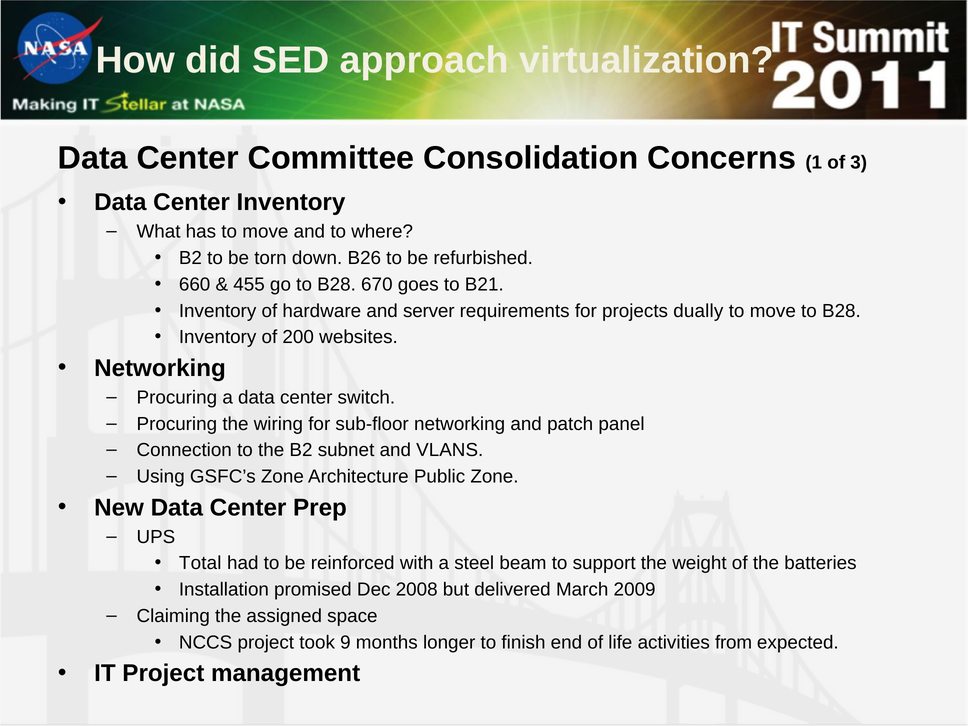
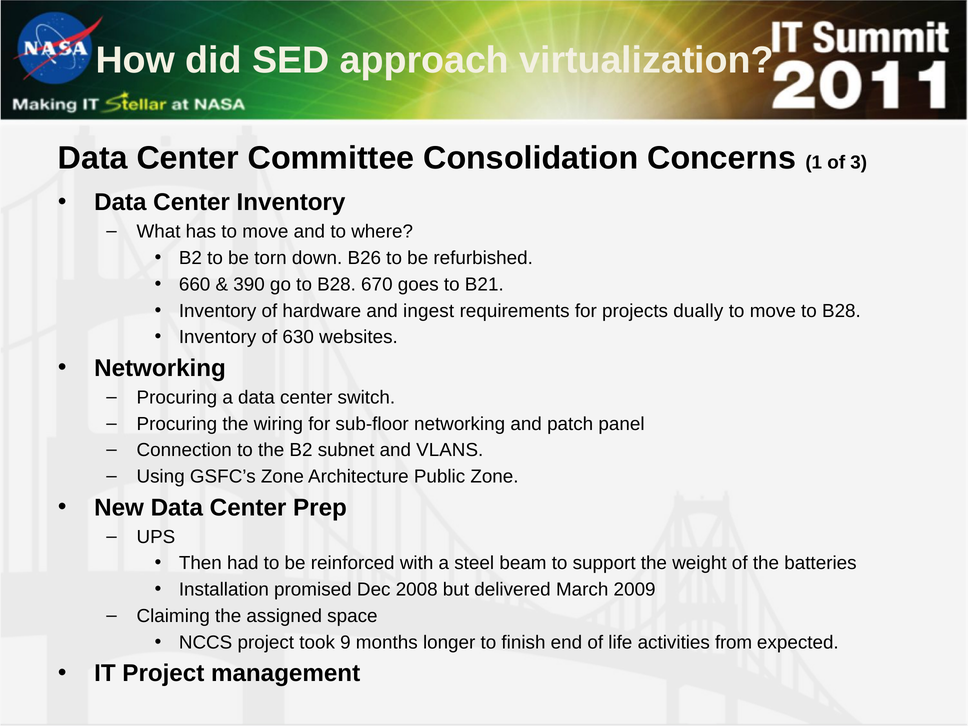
455: 455 -> 390
server: server -> ingest
200: 200 -> 630
Total: Total -> Then
